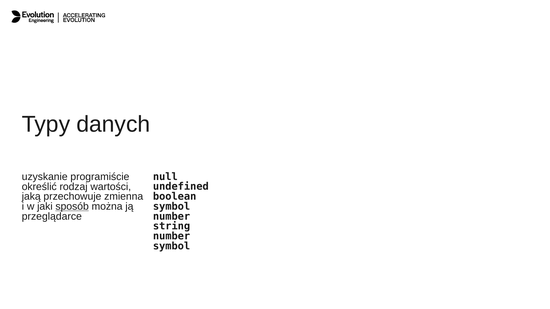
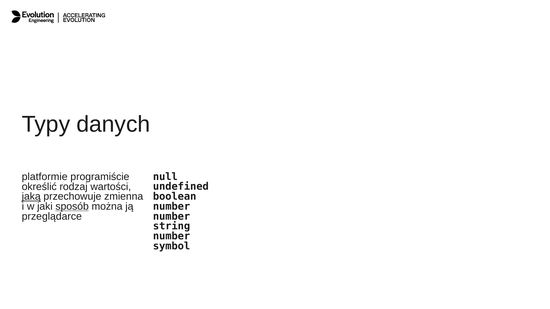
uzyskanie: uzyskanie -> platformie
jaką underline: none -> present
symbol at (172, 207): symbol -> number
